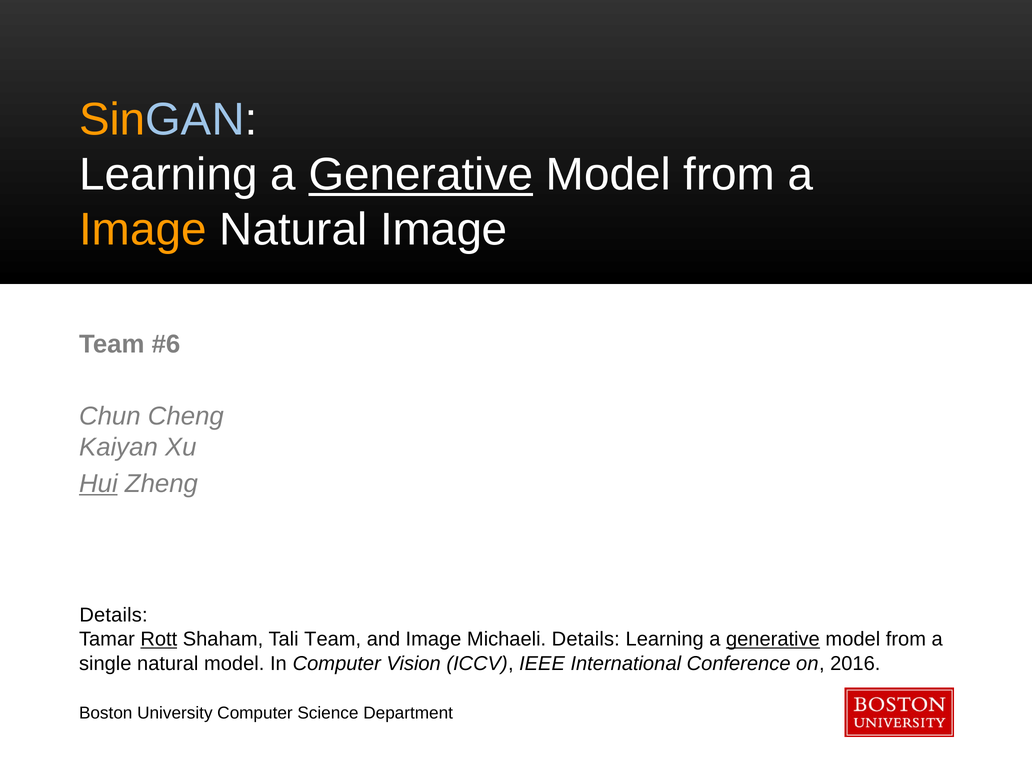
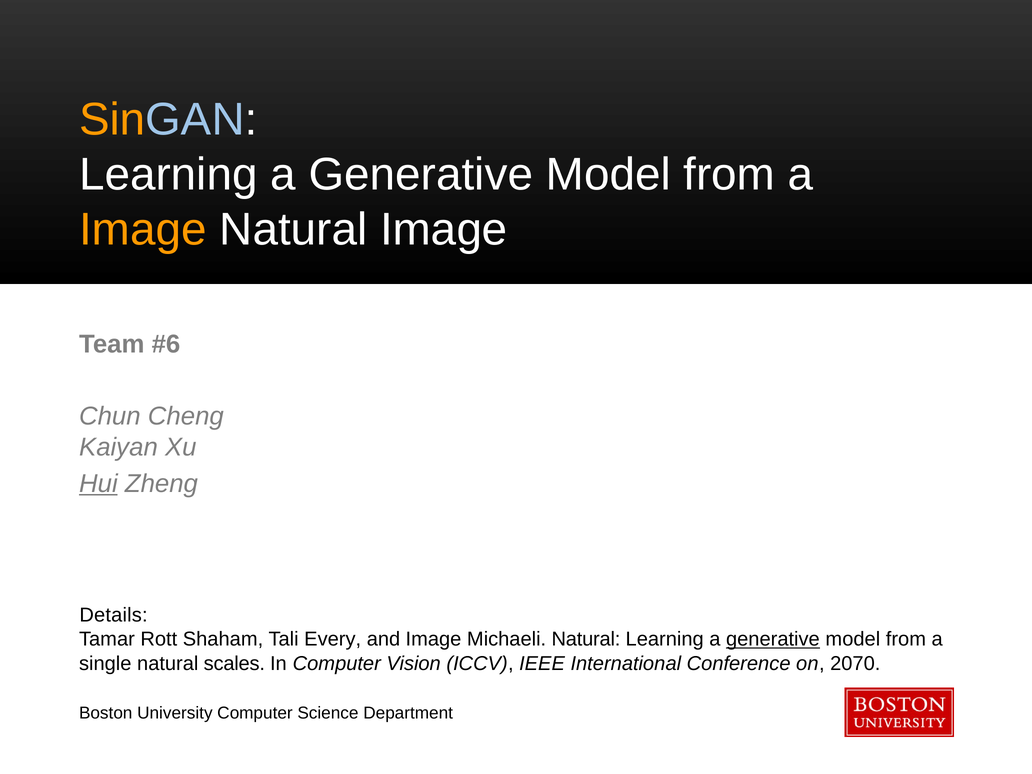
Generative at (421, 175) underline: present -> none
Rott underline: present -> none
Tali Team: Team -> Every
Michaeli Details: Details -> Natural
natural model: model -> scales
2016: 2016 -> 2070
